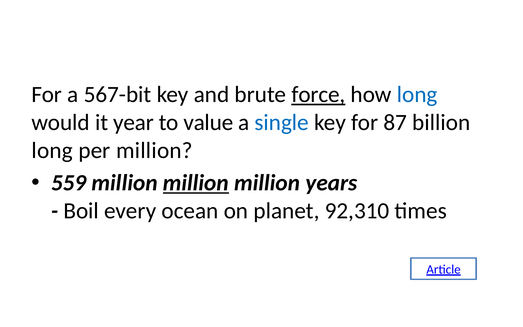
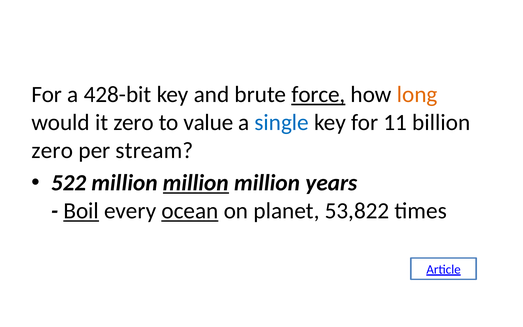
567-bit: 567-bit -> 428-bit
long at (417, 94) colour: blue -> orange
it year: year -> zero
87: 87 -> 11
long at (52, 150): long -> zero
per million: million -> stream
559: 559 -> 522
Boil underline: none -> present
ocean underline: none -> present
92,310: 92,310 -> 53,822
